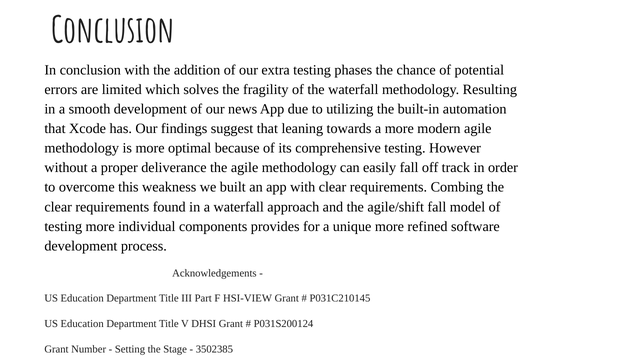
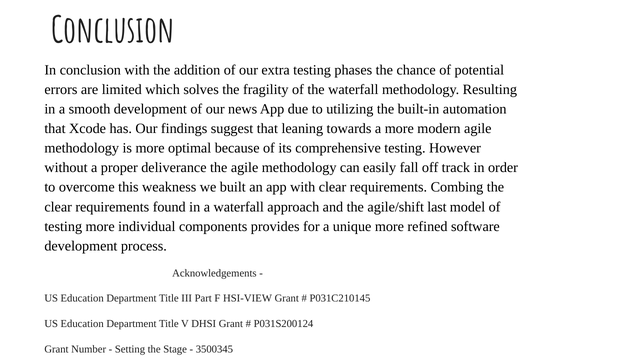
agile/shift fall: fall -> last
3502385: 3502385 -> 3500345
